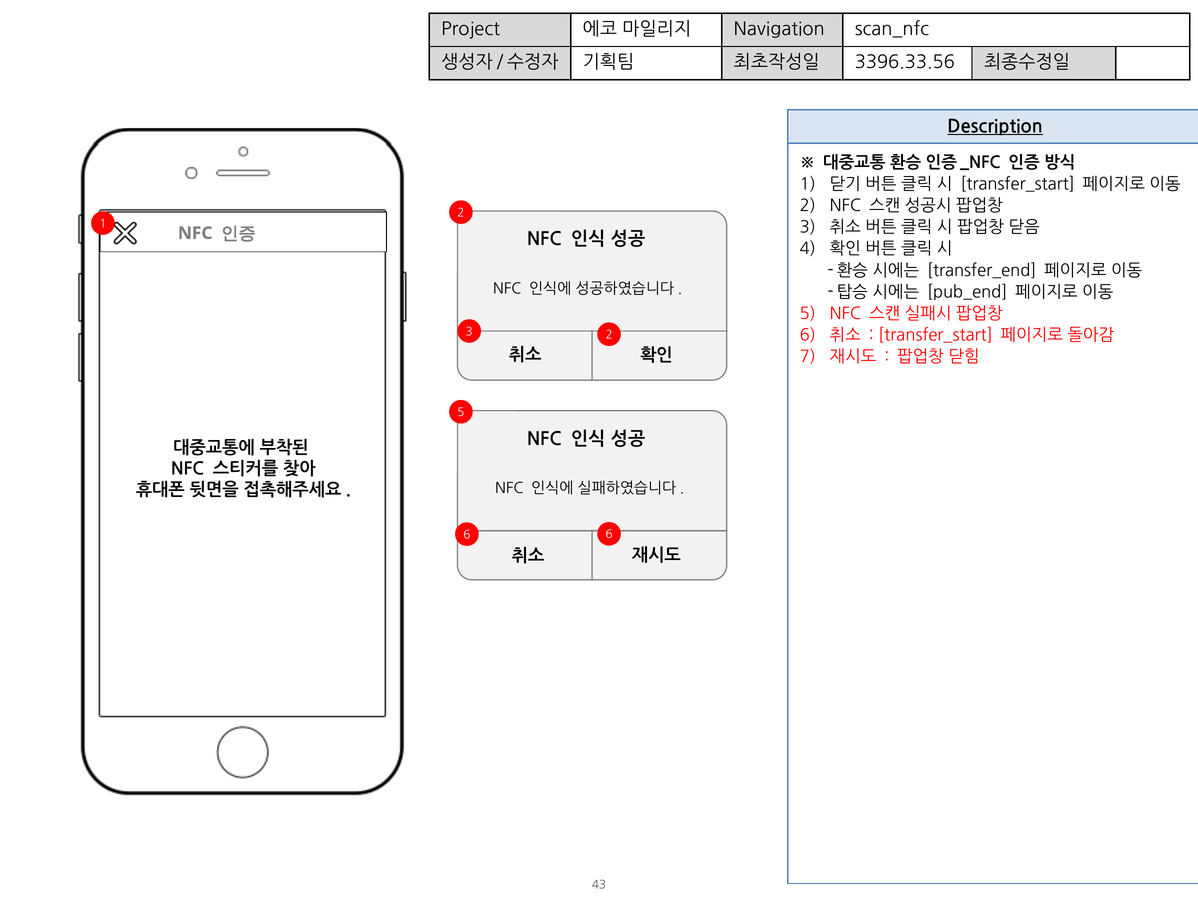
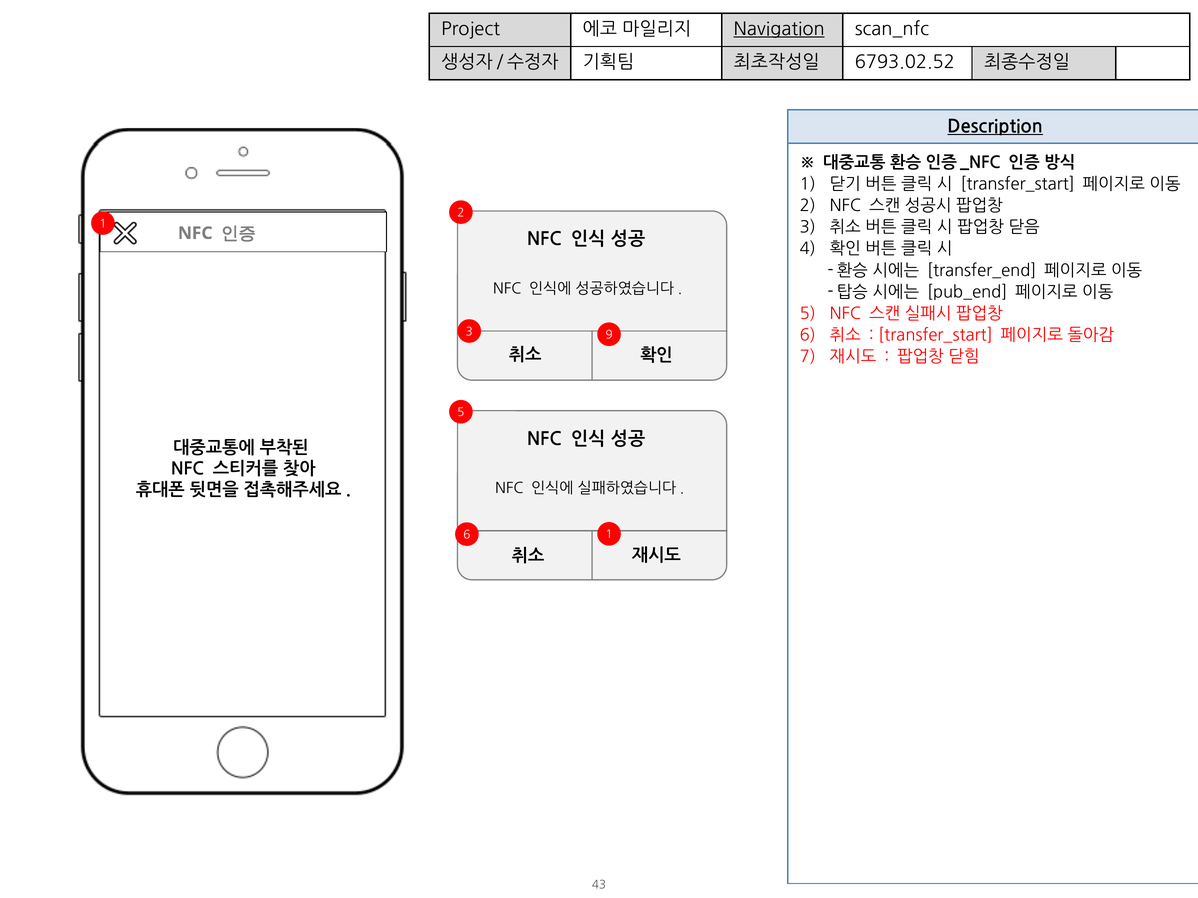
Navigation underline: none -> present
3396.33.56: 3396.33.56 -> 6793.02.52
3 2: 2 -> 9
6 6: 6 -> 1
